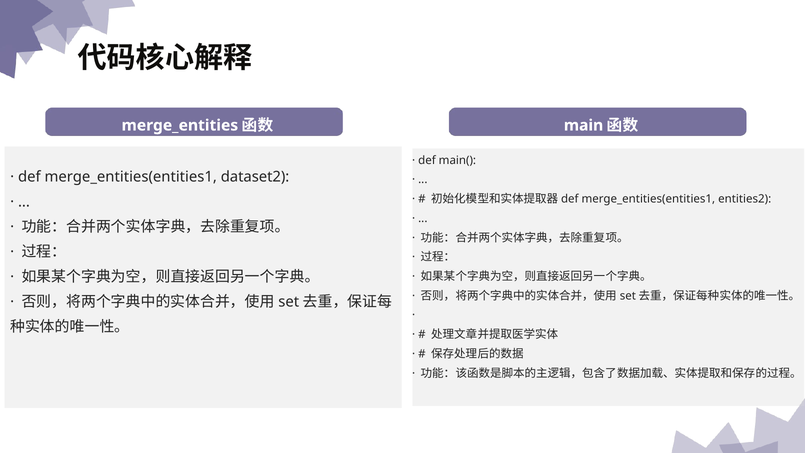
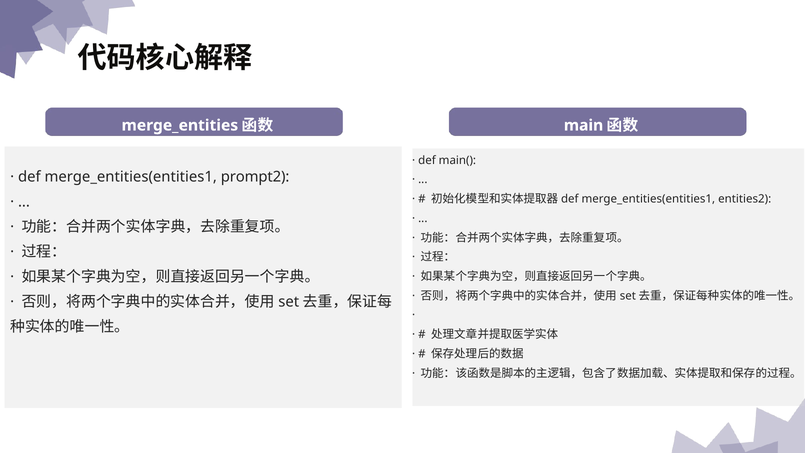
dataset2: dataset2 -> prompt2
